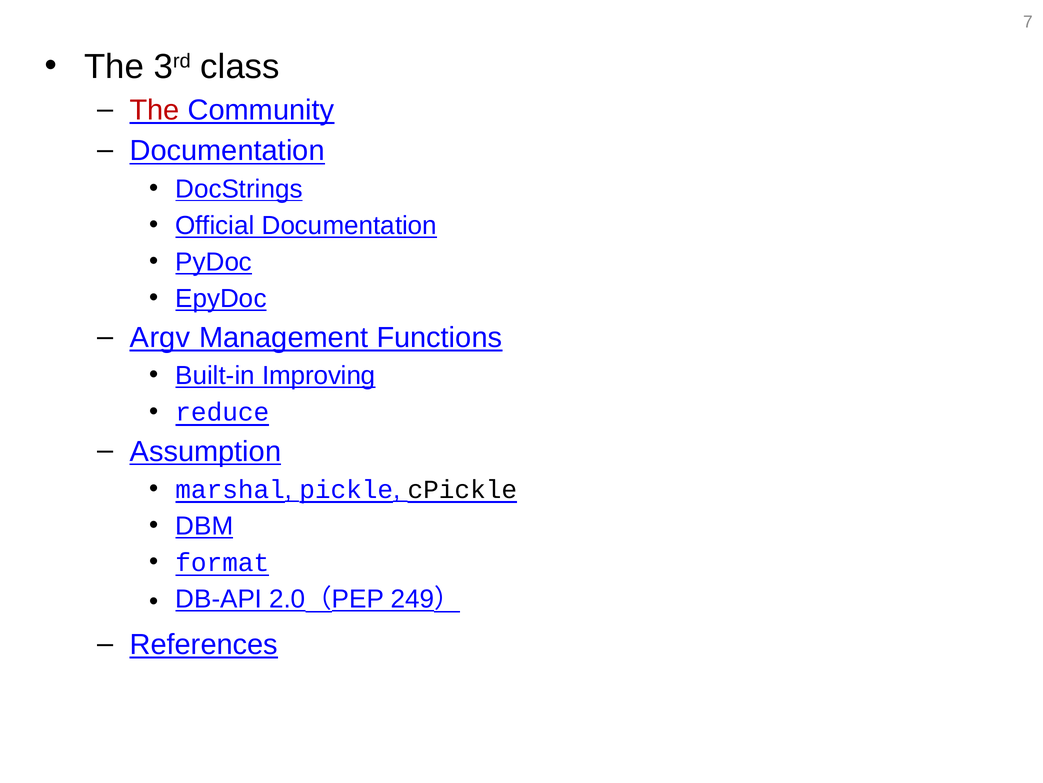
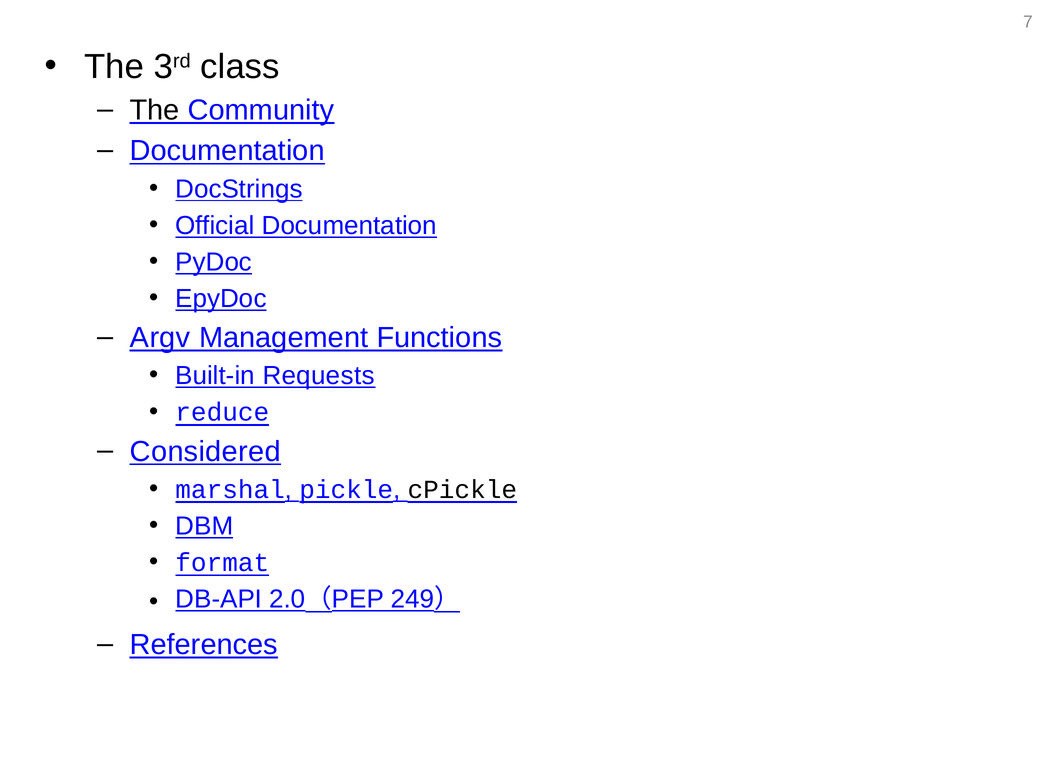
The at (155, 110) colour: red -> black
Improving: Improving -> Requests
Assumption: Assumption -> Considered
